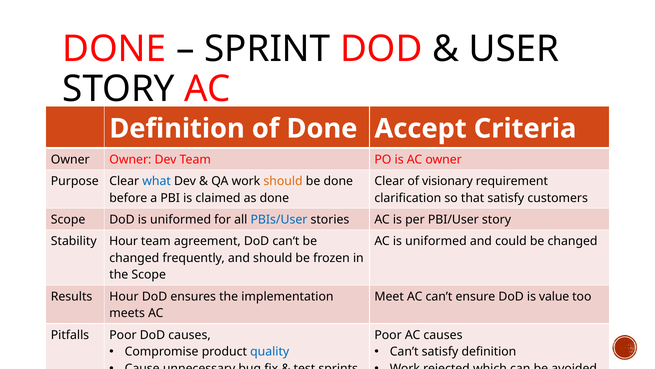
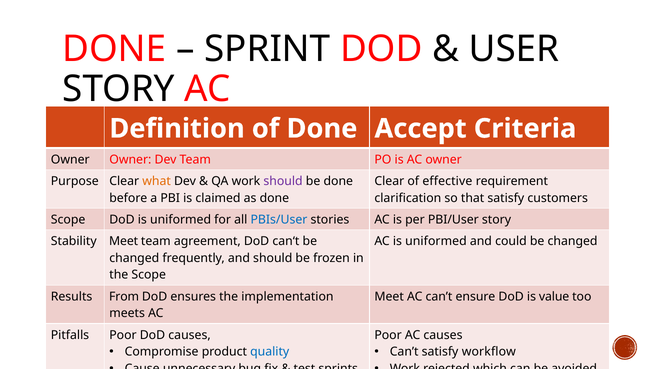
what colour: blue -> orange
should at (283, 181) colour: orange -> purple
visionary: visionary -> effective
Stability Hour: Hour -> Meet
Results Hour: Hour -> From
satisfy definition: definition -> workflow
